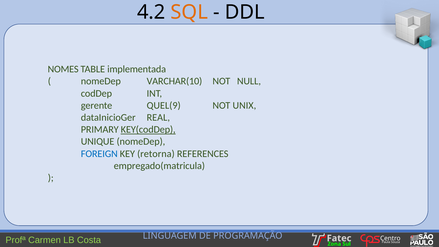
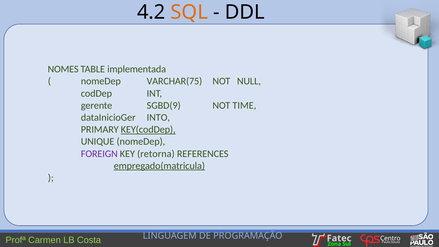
VARCHAR(10: VARCHAR(10 -> VARCHAR(75
QUEL(9: QUEL(9 -> SGBD(9
UNIX: UNIX -> TIME
REAL: REAL -> INTO
FOREIGN colour: blue -> purple
empregado(matricula underline: none -> present
